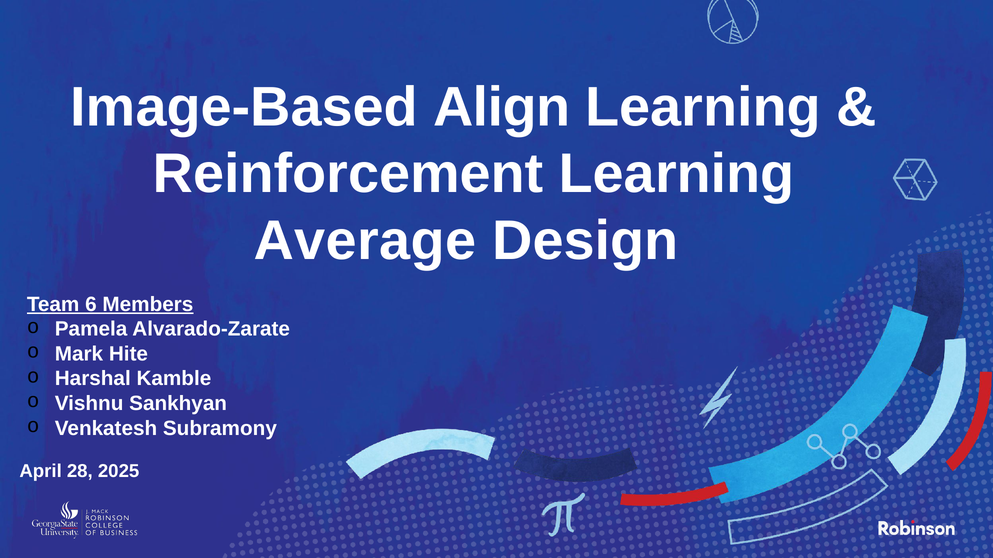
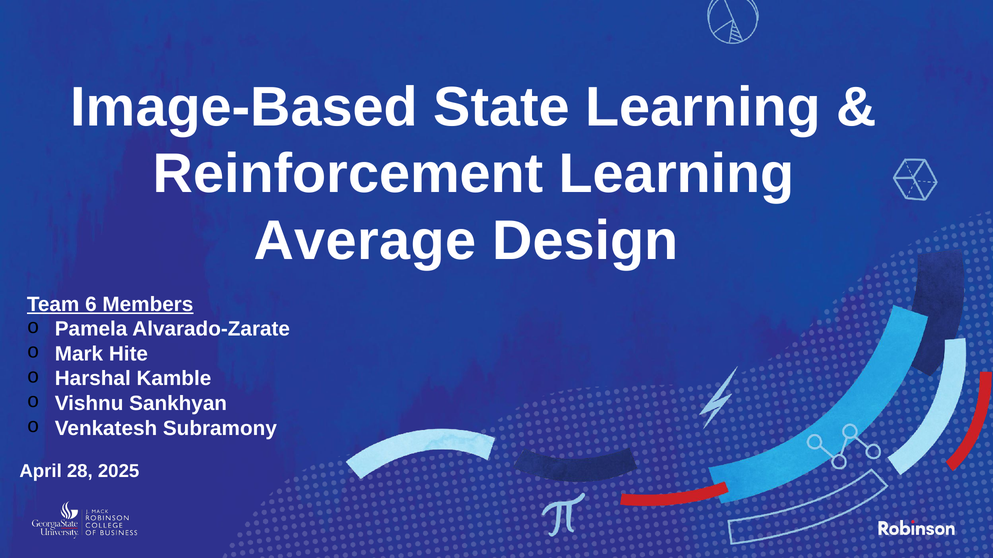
Align: Align -> State
